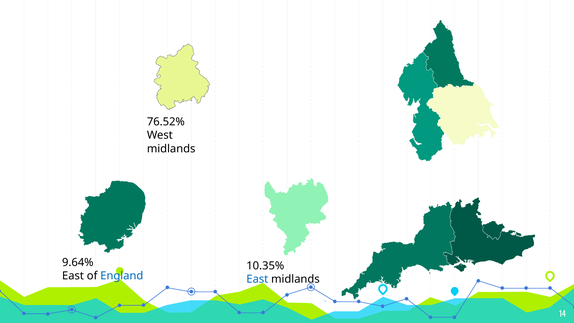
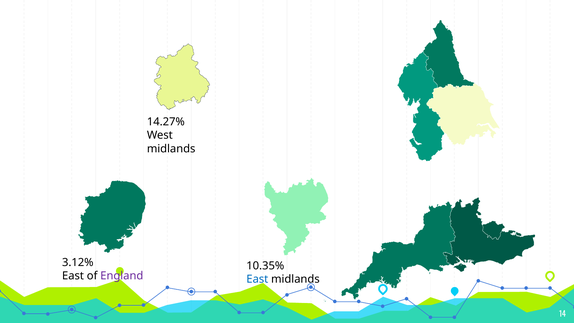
76.52%: 76.52% -> 14.27%
9.64%: 9.64% -> 3.12%
England colour: blue -> purple
